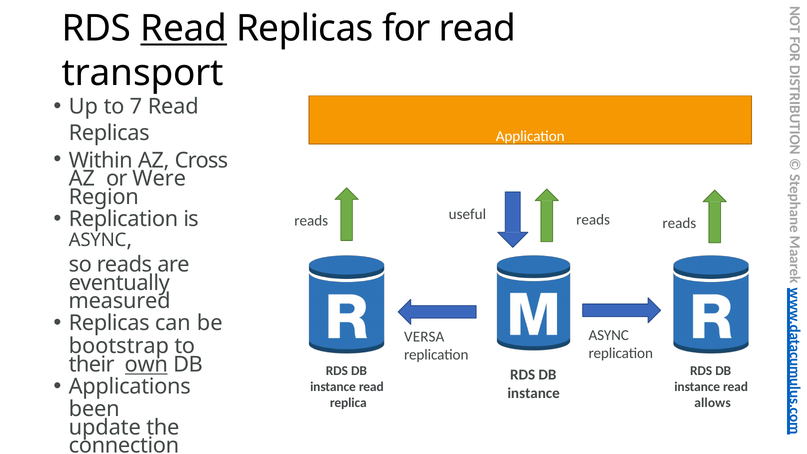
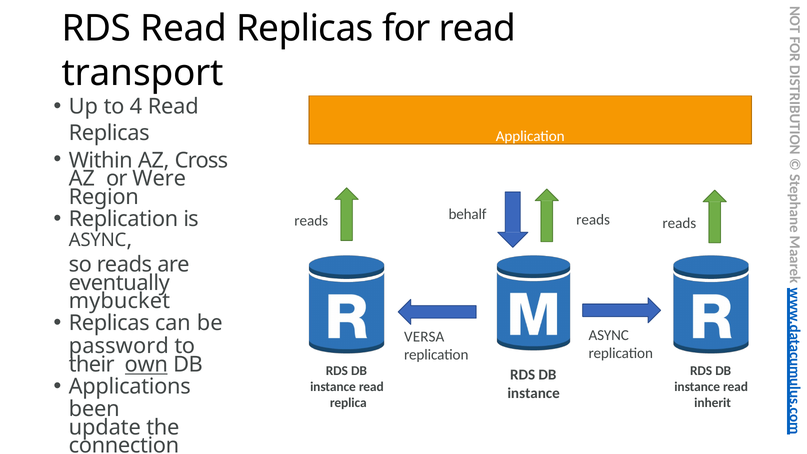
Read at (184, 29) underline: present -> none
7: 7 -> 4
useful: useful -> behalf
measured: measured -> mybucket
bootstrap: bootstrap -> password
allows: allows -> inherit
